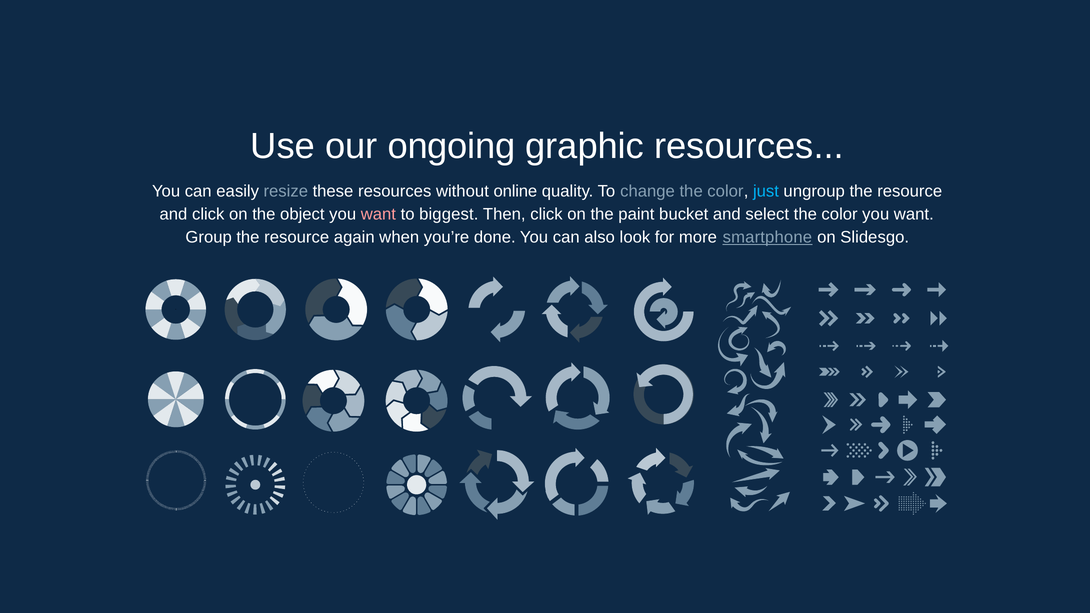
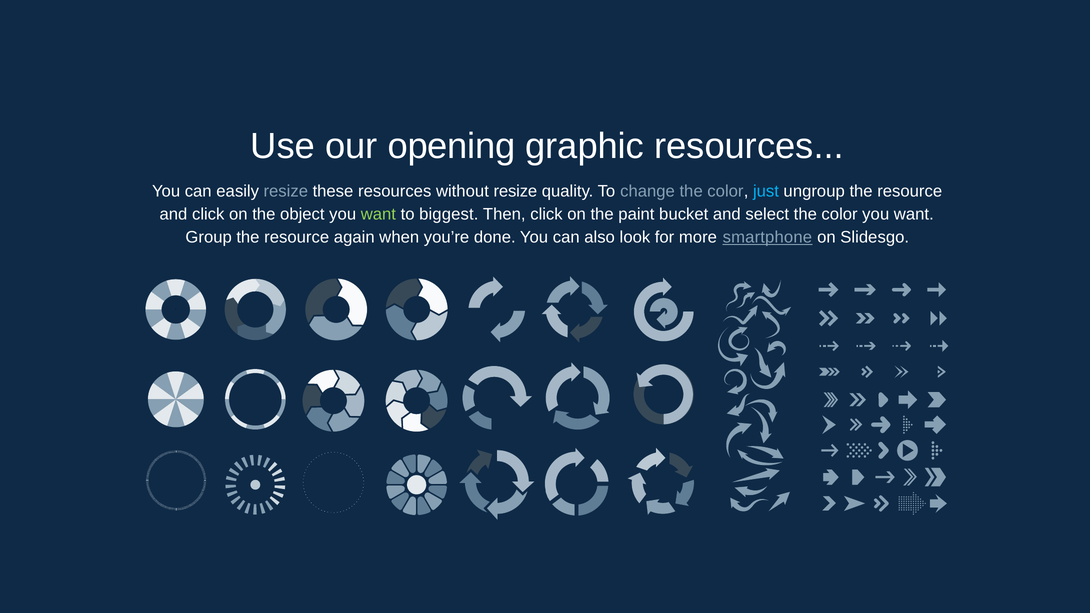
ongoing: ongoing -> opening
without online: online -> resize
want at (378, 214) colour: pink -> light green
